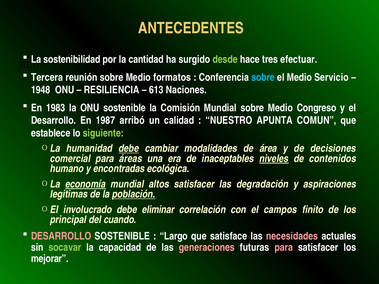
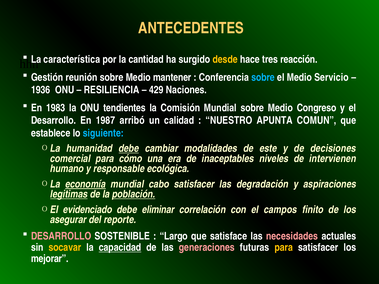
sostenibilidad: sostenibilidad -> característica
desde colour: light green -> yellow
efectuar: efectuar -> reacción
Tercera: Tercera -> Gestión
formatos: formatos -> mantener
1948: 1948 -> 1936
613: 613 -> 429
ONU sostenible: sostenible -> tendientes
siguiente colour: light green -> light blue
área: área -> este
áreas: áreas -> cómo
niveles underline: present -> none
contenidos: contenidos -> intervienen
encontradas: encontradas -> responsable
altos: altos -> cabo
legitimas underline: none -> present
involucrado: involucrado -> evidenciado
principal: principal -> asegurar
cuando: cuando -> reporte
socavar colour: light green -> yellow
capacidad underline: none -> present
para at (284, 248) colour: pink -> yellow
